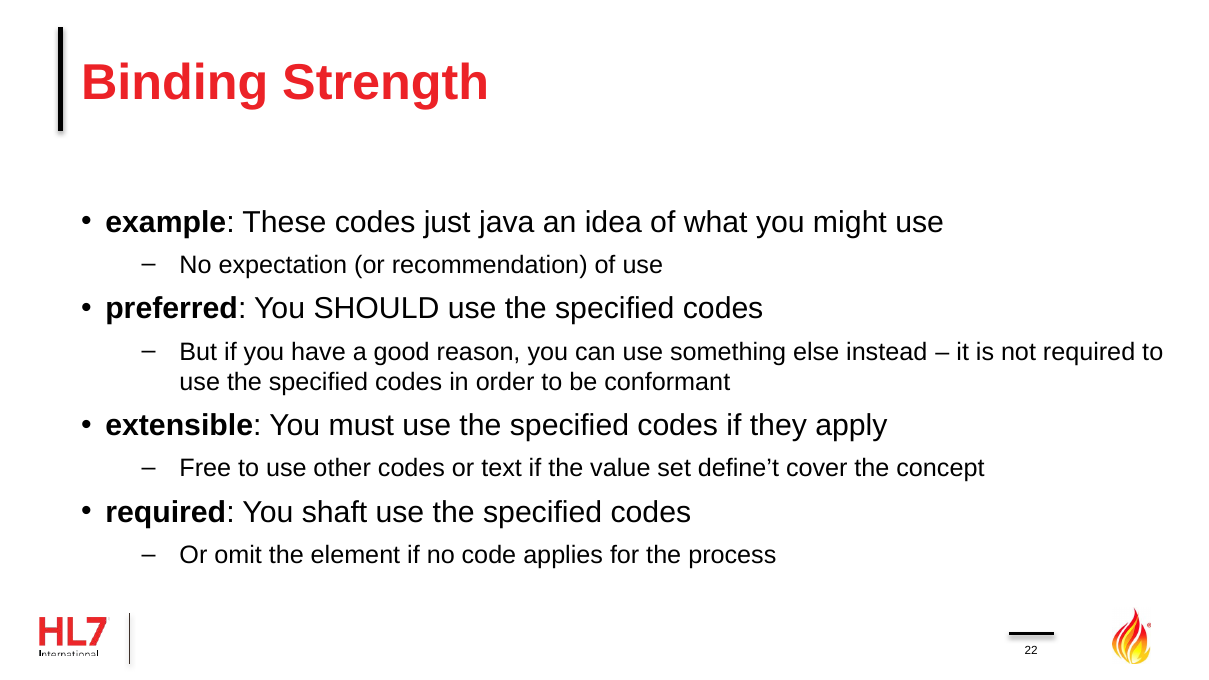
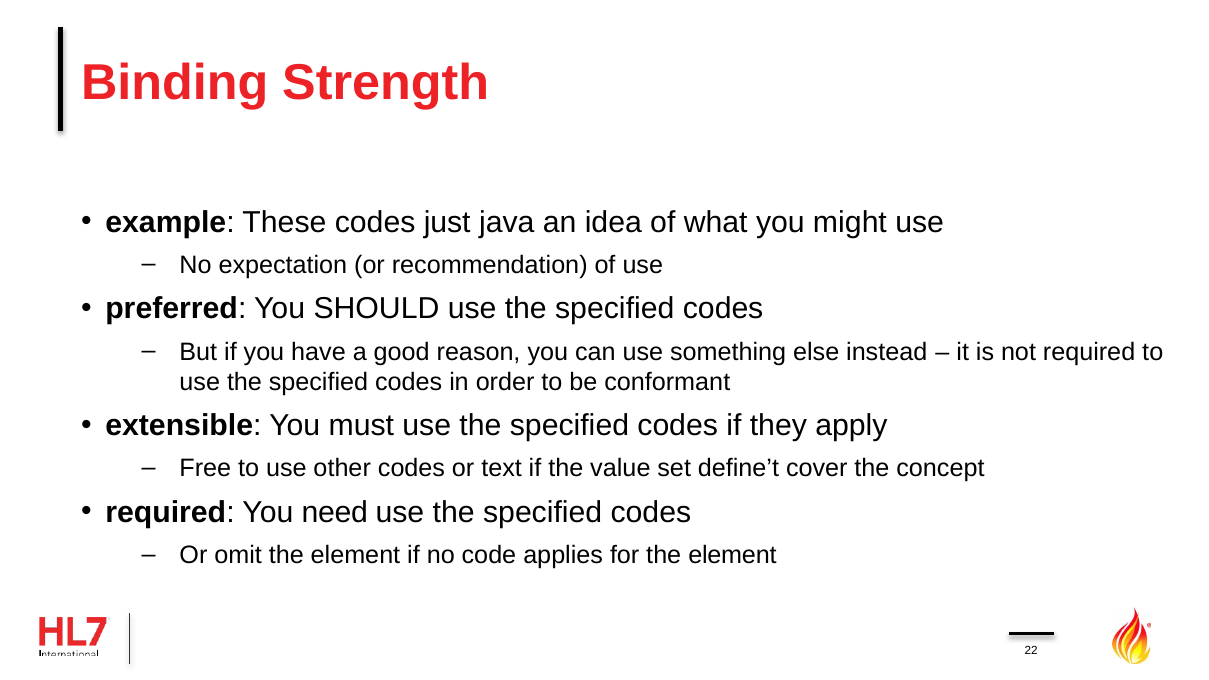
shaft: shaft -> need
for the process: process -> element
